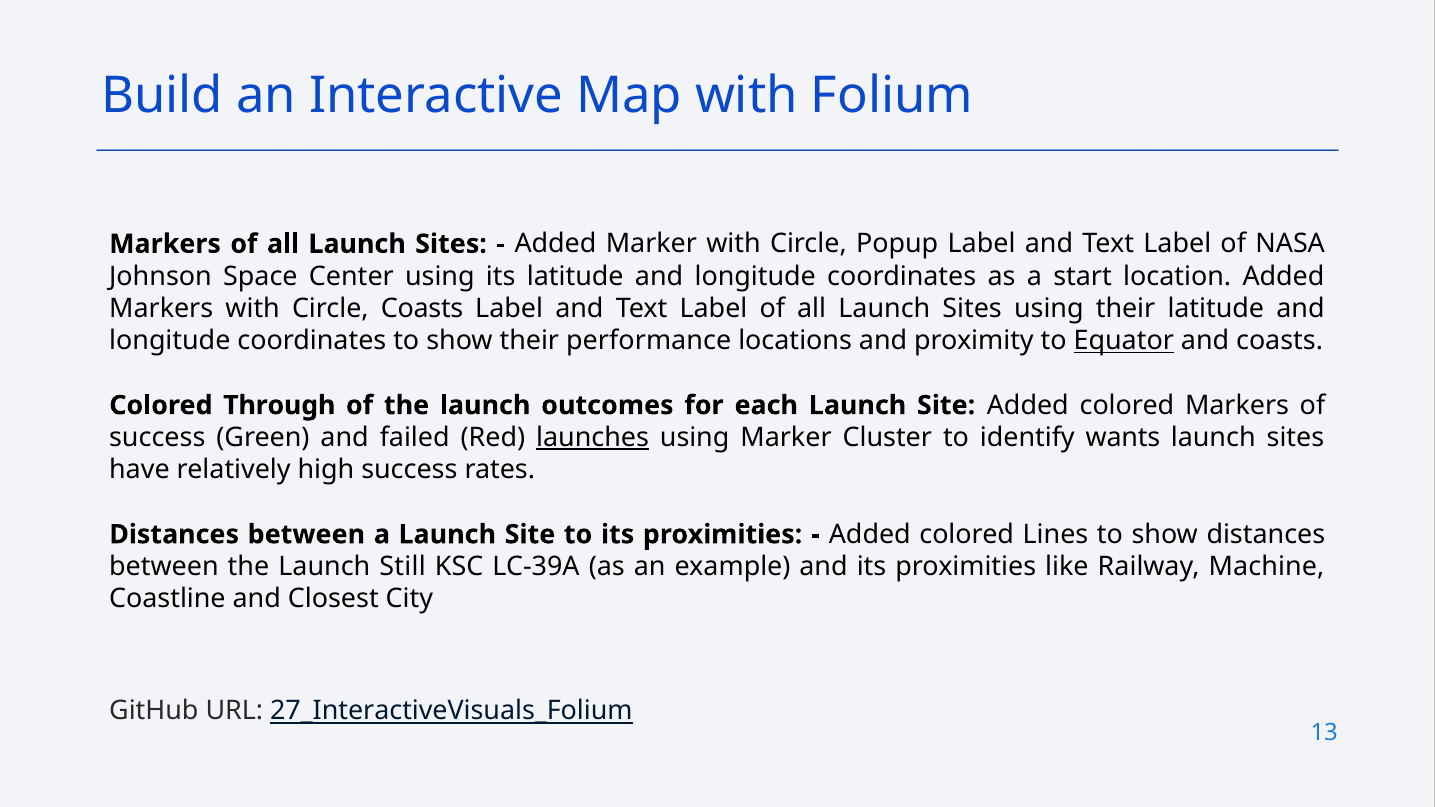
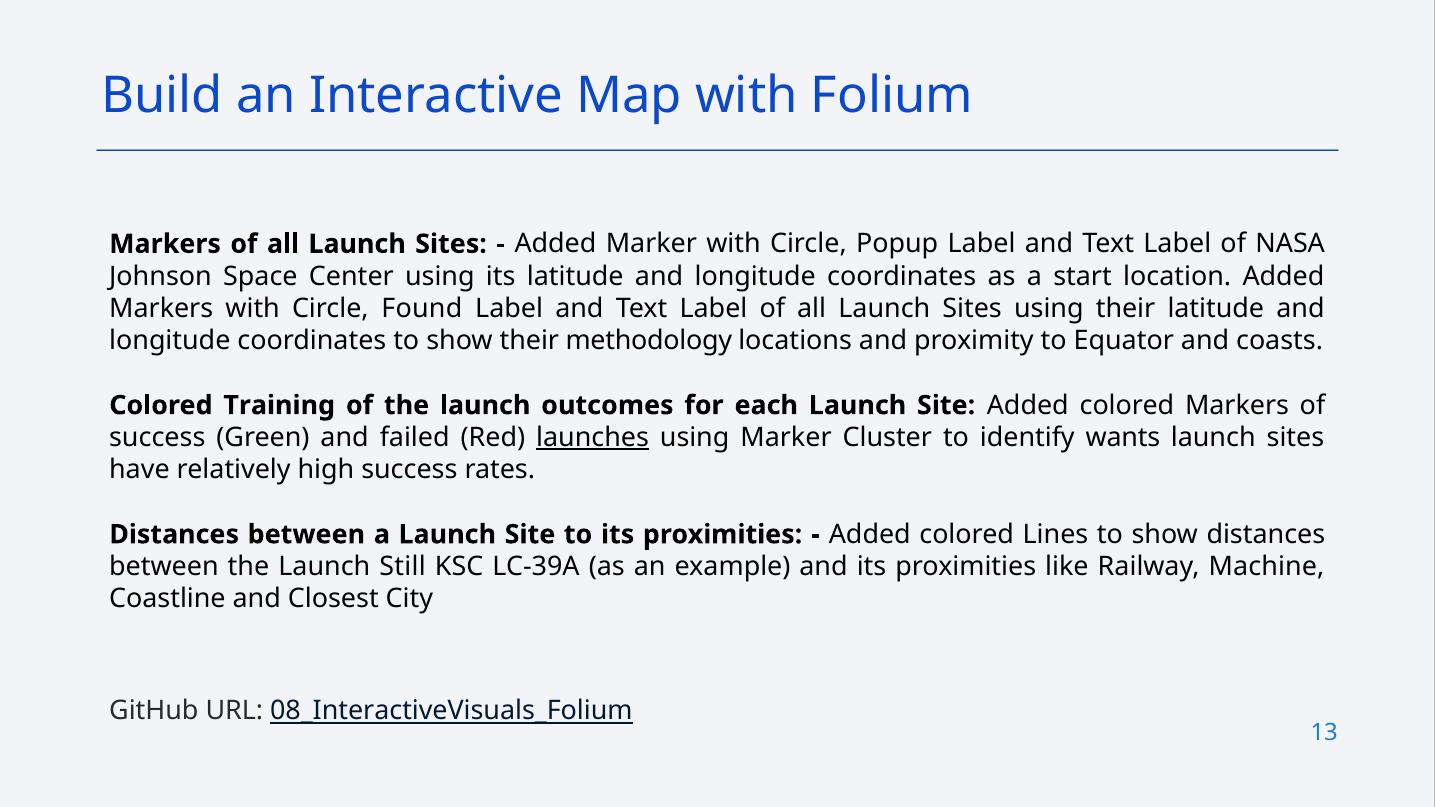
Circle Coasts: Coasts -> Found
performance: performance -> methodology
Equator underline: present -> none
Through: Through -> Training
27_InteractiveVisuals_Folium: 27_InteractiveVisuals_Folium -> 08_InteractiveVisuals_Folium
